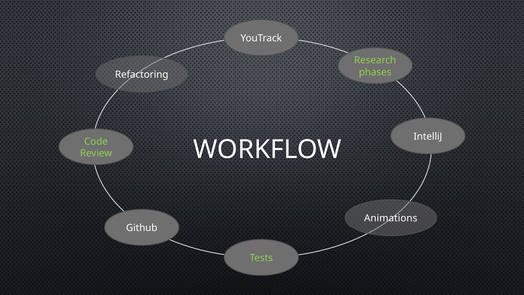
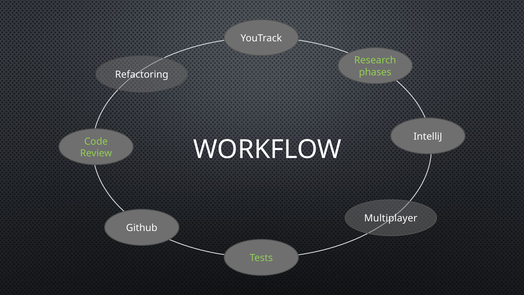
Animations: Animations -> Multiplayer
